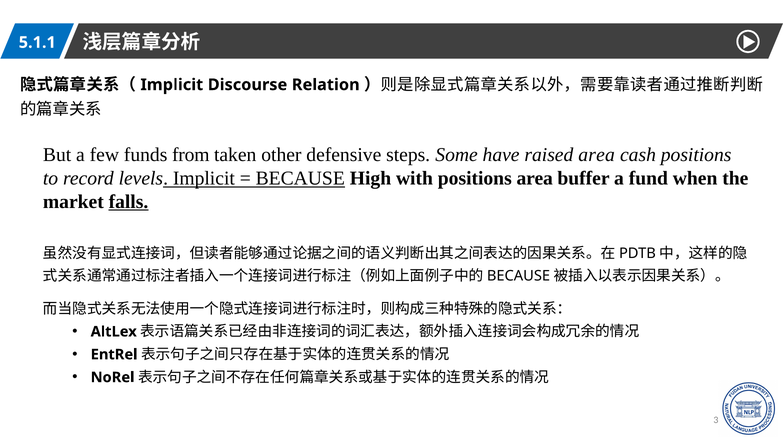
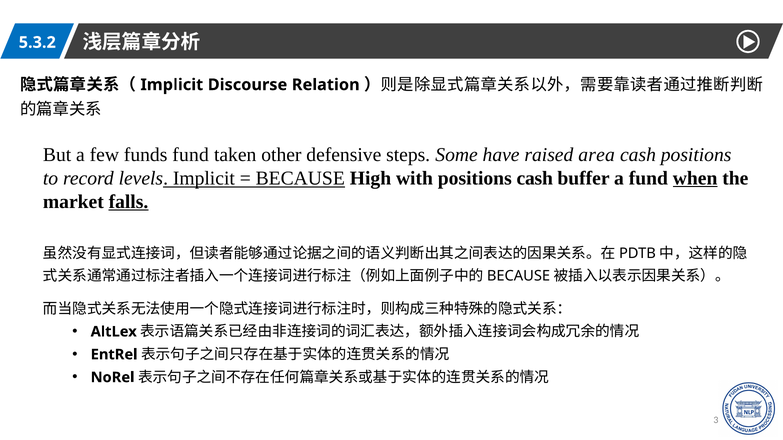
5.1.1: 5.1.1 -> 5.3.2
funds from: from -> fund
positions area: area -> cash
when underline: none -> present
